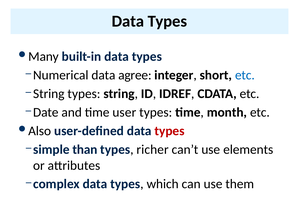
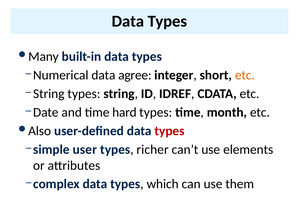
etc at (245, 75) colour: blue -> orange
user: user -> hard
than: than -> user
